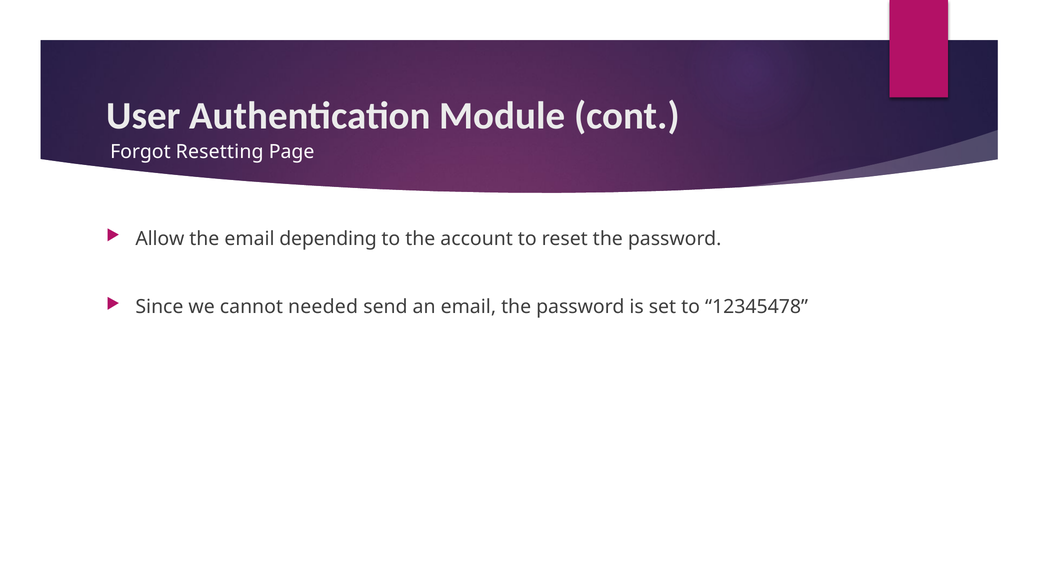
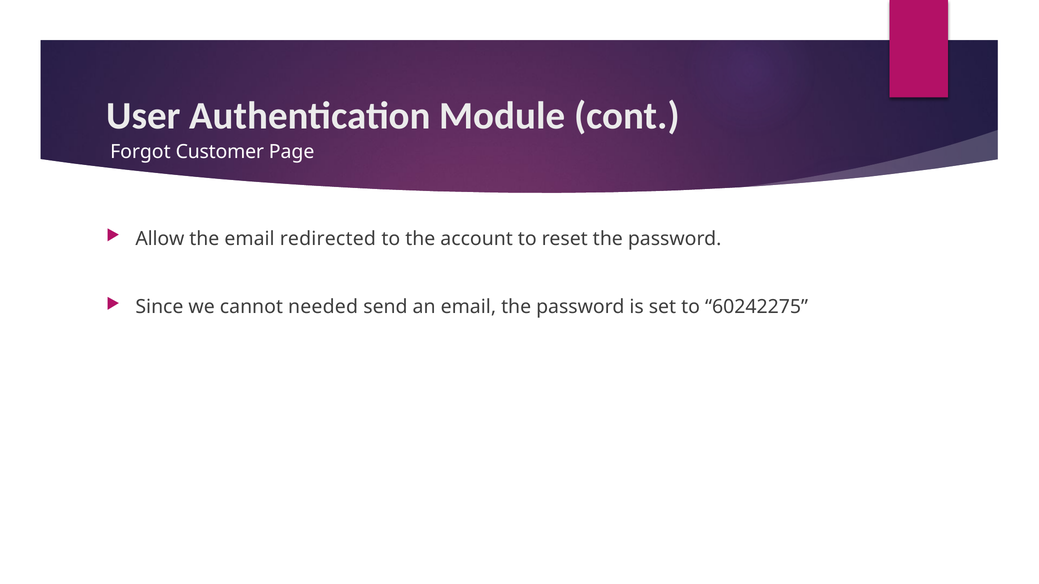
Resetting: Resetting -> Customer
depending: depending -> redirected
12345478: 12345478 -> 60242275
